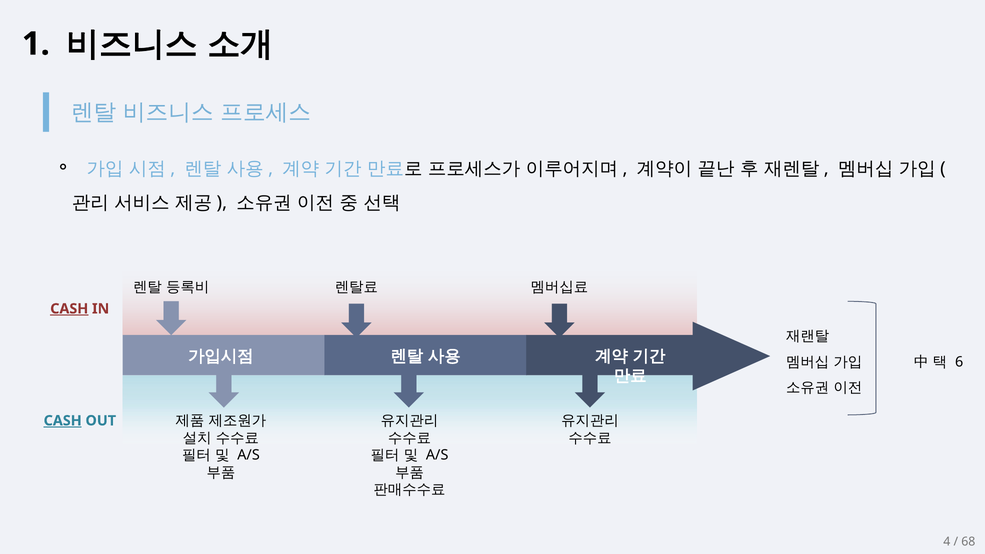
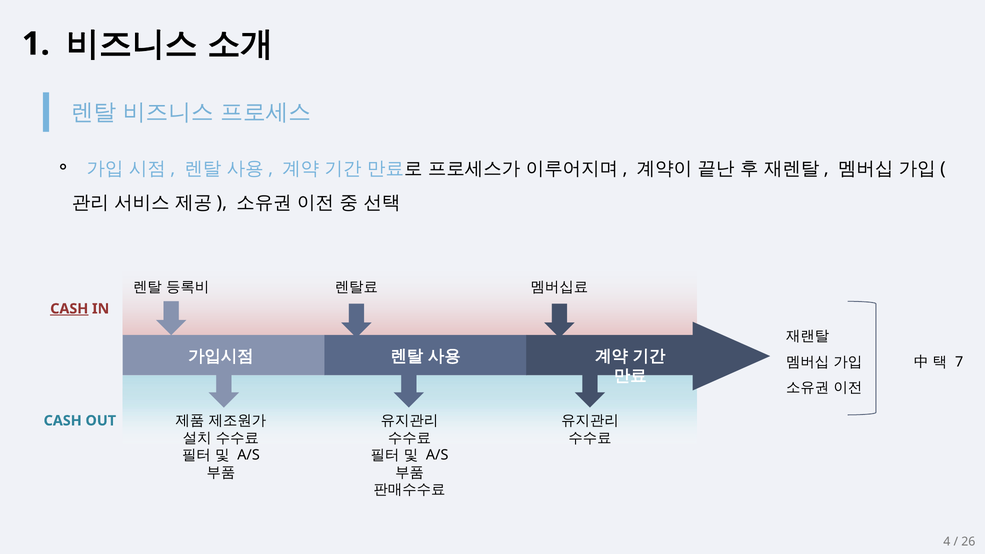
6: 6 -> 7
CASH at (63, 421) underline: present -> none
68: 68 -> 26
